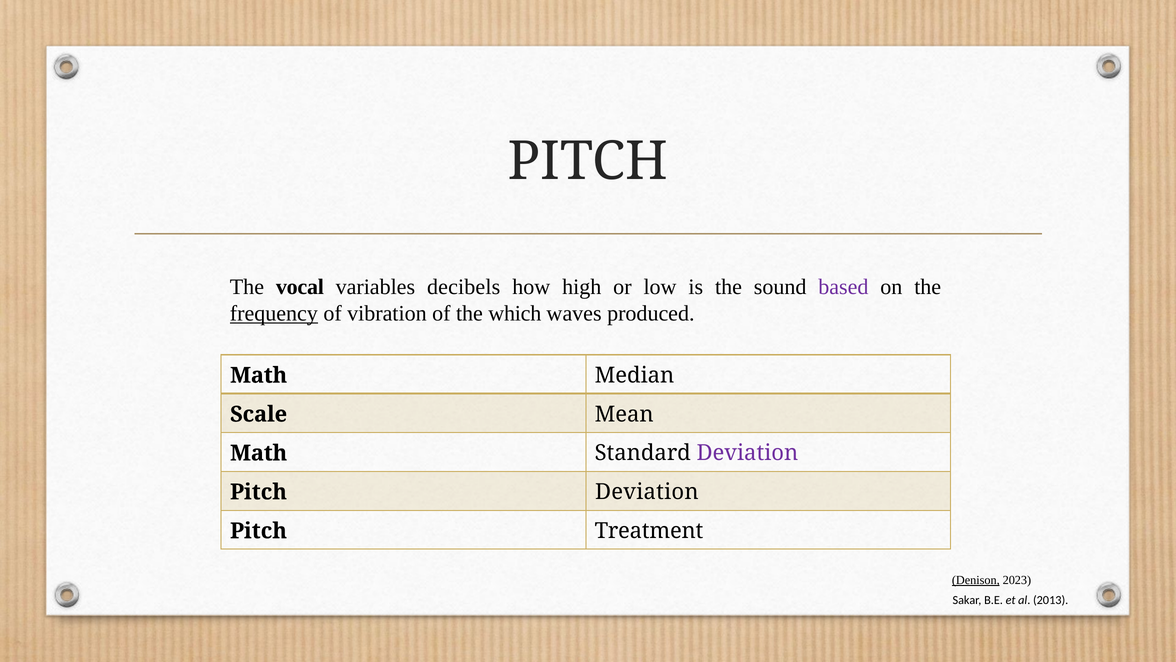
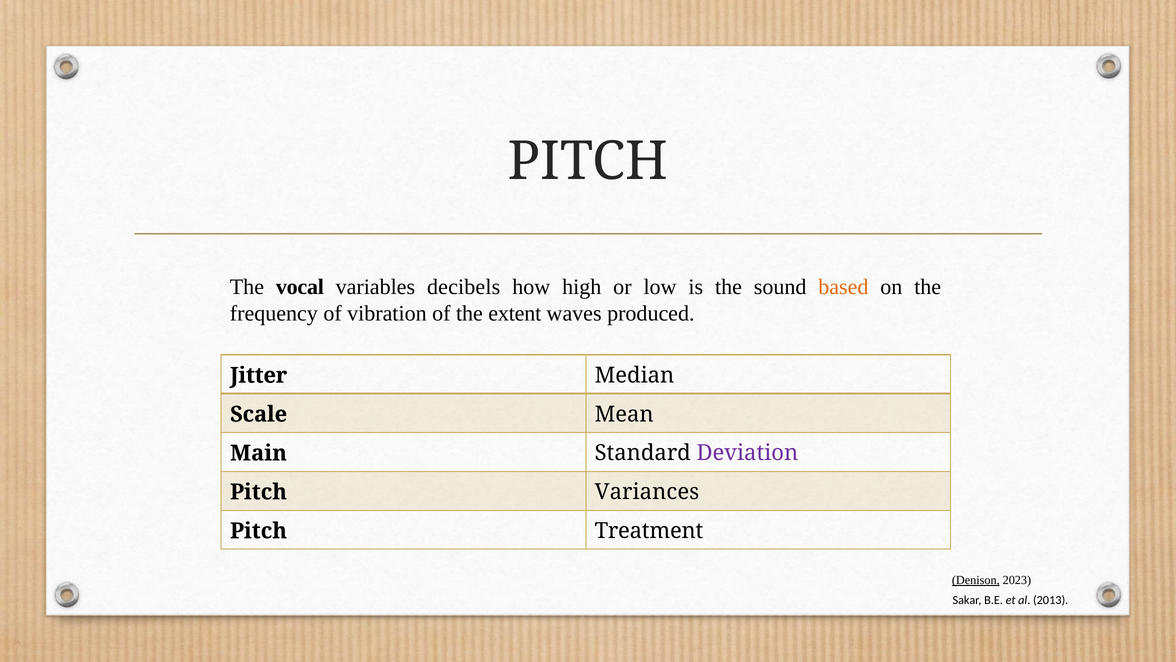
based colour: purple -> orange
frequency underline: present -> none
which: which -> extent
Math at (259, 375): Math -> Jitter
Math at (259, 453): Math -> Main
Pitch Deviation: Deviation -> Variances
